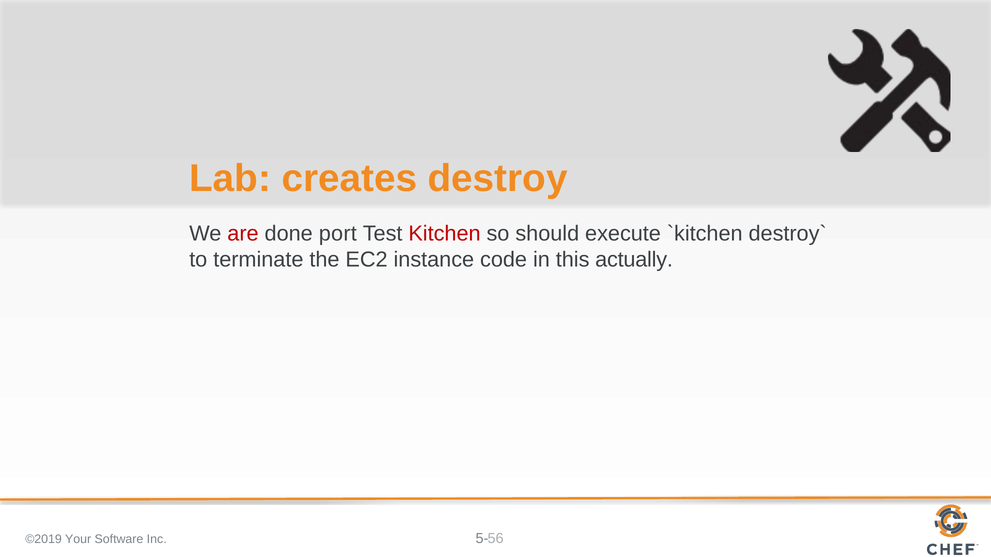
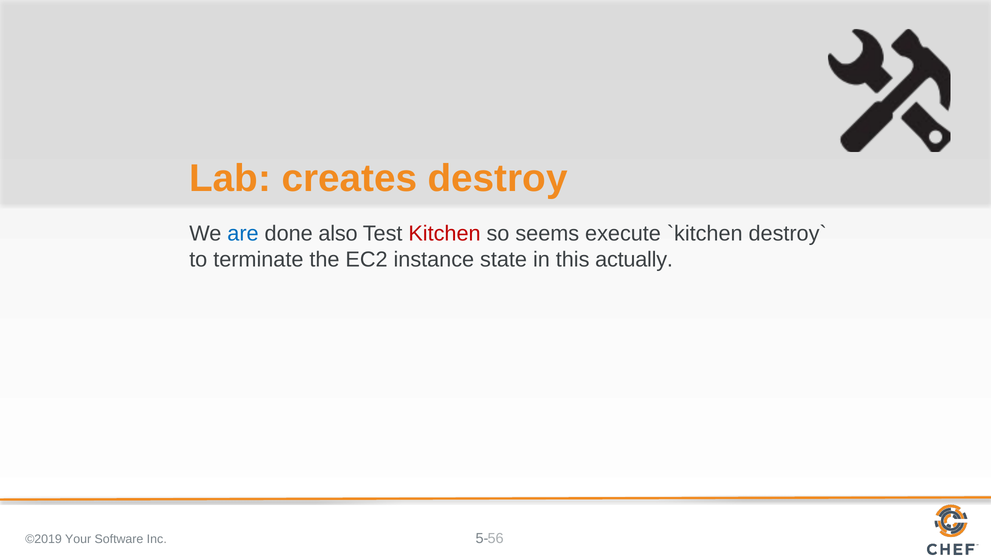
are colour: red -> blue
port: port -> also
should: should -> seems
code: code -> state
